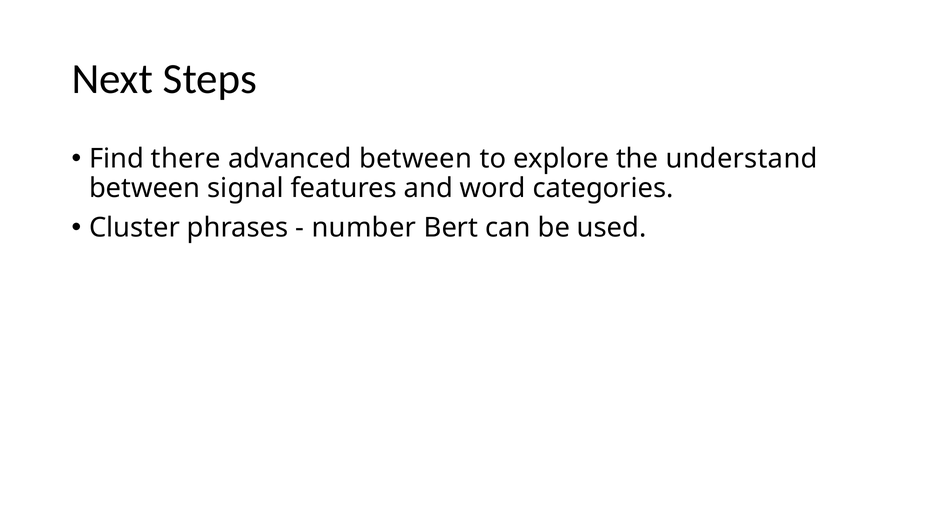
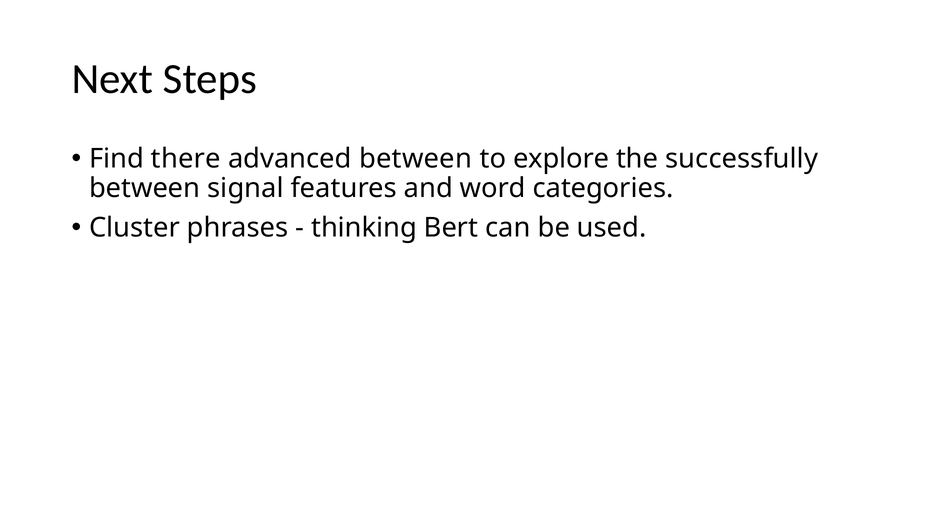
understand: understand -> successfully
number: number -> thinking
